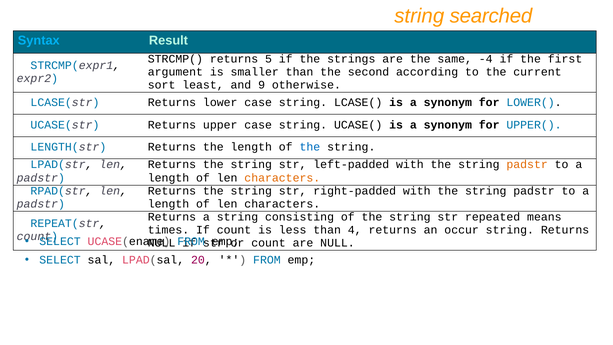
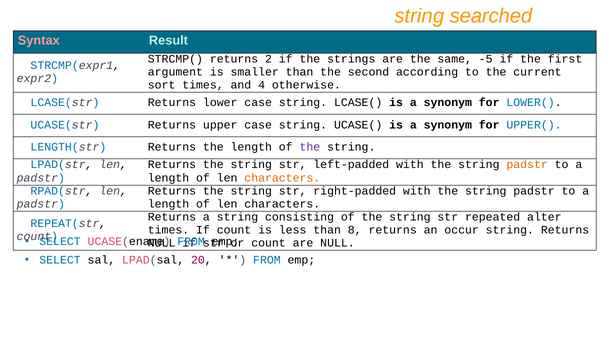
Syntax colour: light blue -> pink
5: 5 -> 2
-4: -4 -> -5
sort least: least -> times
9: 9 -> 4
the at (310, 147) colour: blue -> purple
means: means -> alter
4: 4 -> 8
